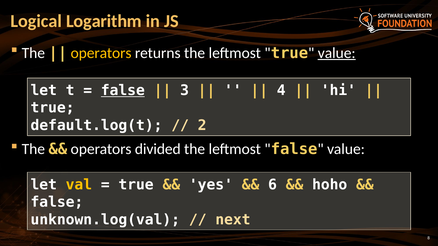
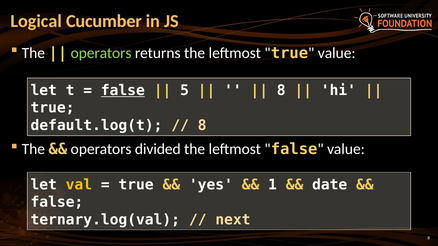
Logarithm: Logarithm -> Cucumber
operators at (101, 53) colour: yellow -> light green
value at (337, 53) underline: present -> none
3: 3 -> 5
4 at (281, 91): 4 -> 8
2 at (202, 126): 2 -> 8
6: 6 -> 1
hoho: hoho -> date
unknown.log(val: unknown.log(val -> ternary.log(val
